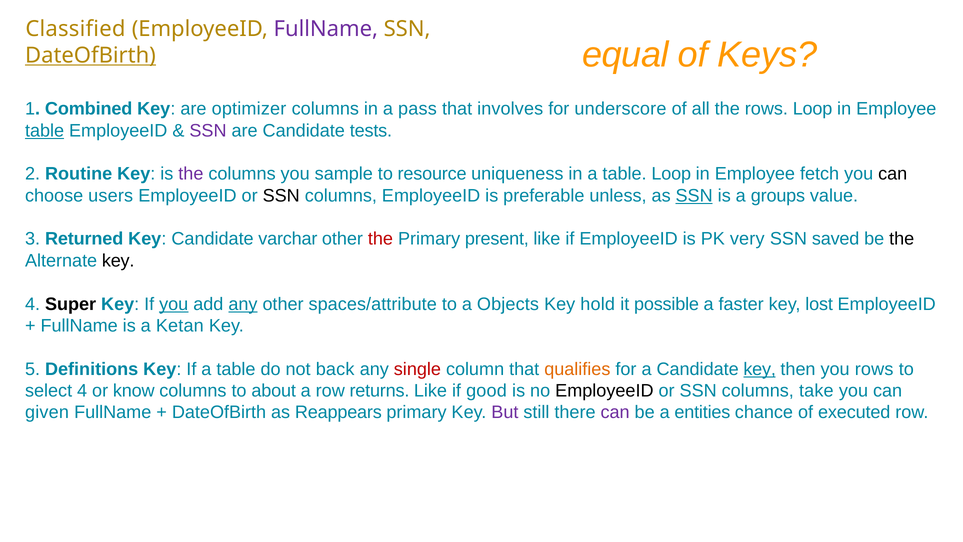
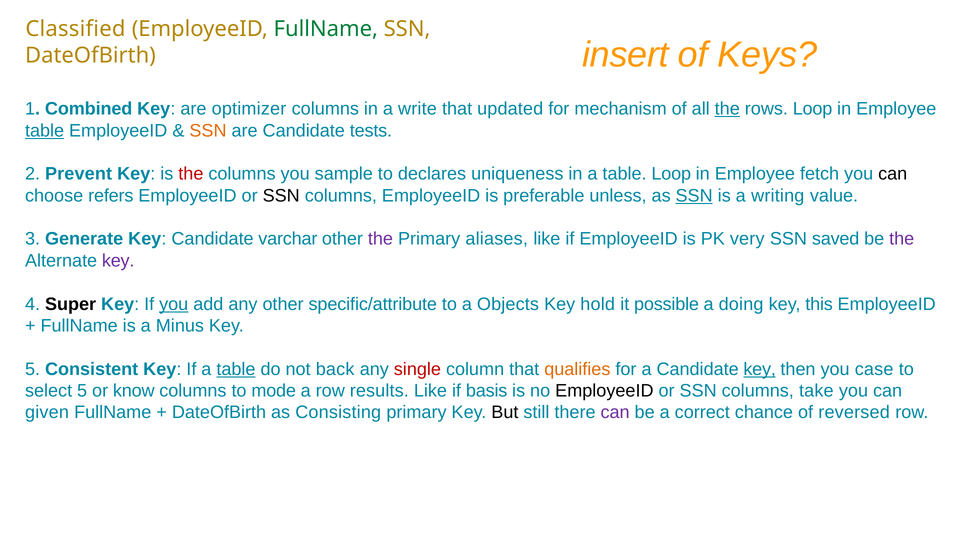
FullName at (326, 29) colour: purple -> green
equal: equal -> insert
DateOfBirth at (90, 55) underline: present -> none
pass: pass -> write
involves: involves -> updated
underscore: underscore -> mechanism
the at (727, 109) underline: none -> present
SSN at (208, 131) colour: purple -> orange
Routine: Routine -> Prevent
the at (191, 174) colour: purple -> red
resource: resource -> declares
users: users -> refers
groups: groups -> writing
Returned: Returned -> Generate
the at (380, 239) colour: red -> purple
present: present -> aliases
the at (902, 239) colour: black -> purple
key at (118, 261) colour: black -> purple
any at (243, 304) underline: present -> none
spaces/attribute: spaces/attribute -> specific/attribute
faster: faster -> doing
lost: lost -> this
Ketan: Ketan -> Minus
Definitions: Definitions -> Consistent
table at (236, 369) underline: none -> present
you rows: rows -> case
select 4: 4 -> 5
about: about -> mode
returns: returns -> results
good: good -> basis
Reappears: Reappears -> Consisting
But colour: purple -> black
entities: entities -> correct
executed: executed -> reversed
